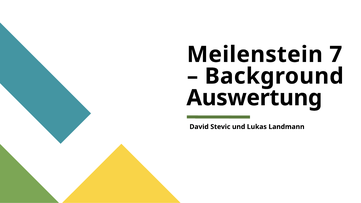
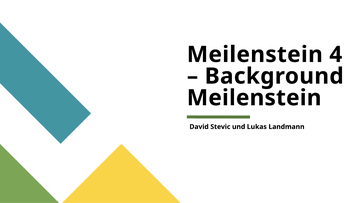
7: 7 -> 4
Auswertung at (254, 98): Auswertung -> Meilenstein
